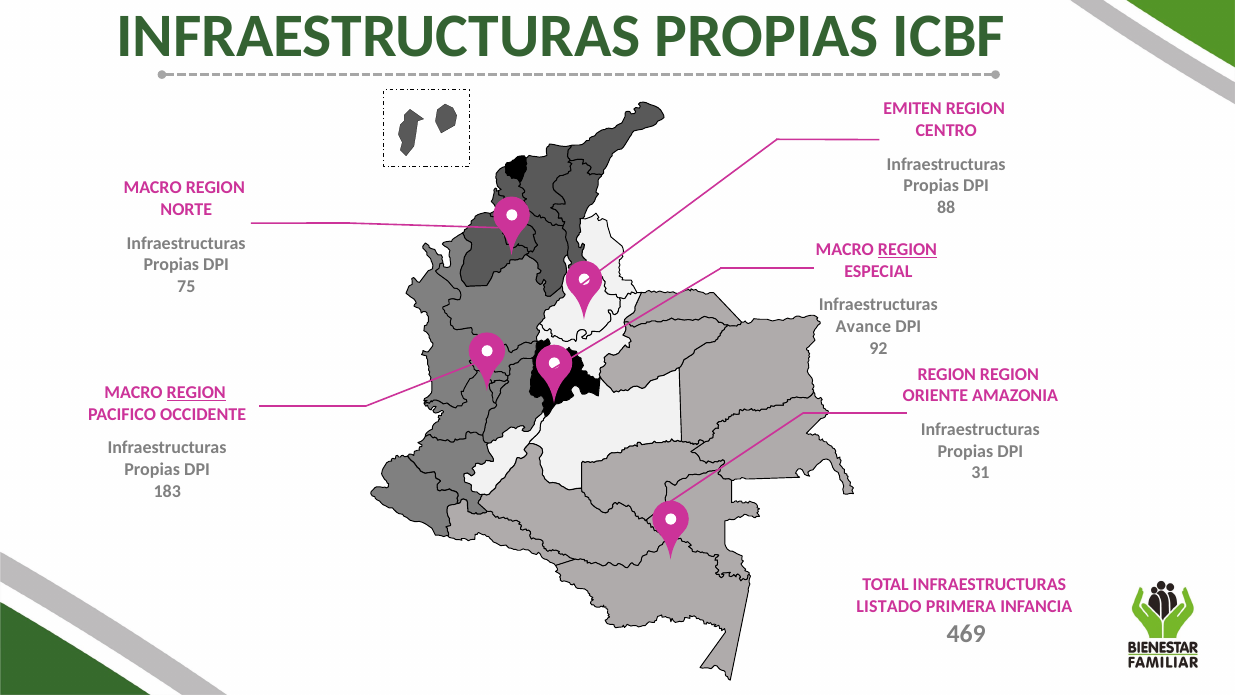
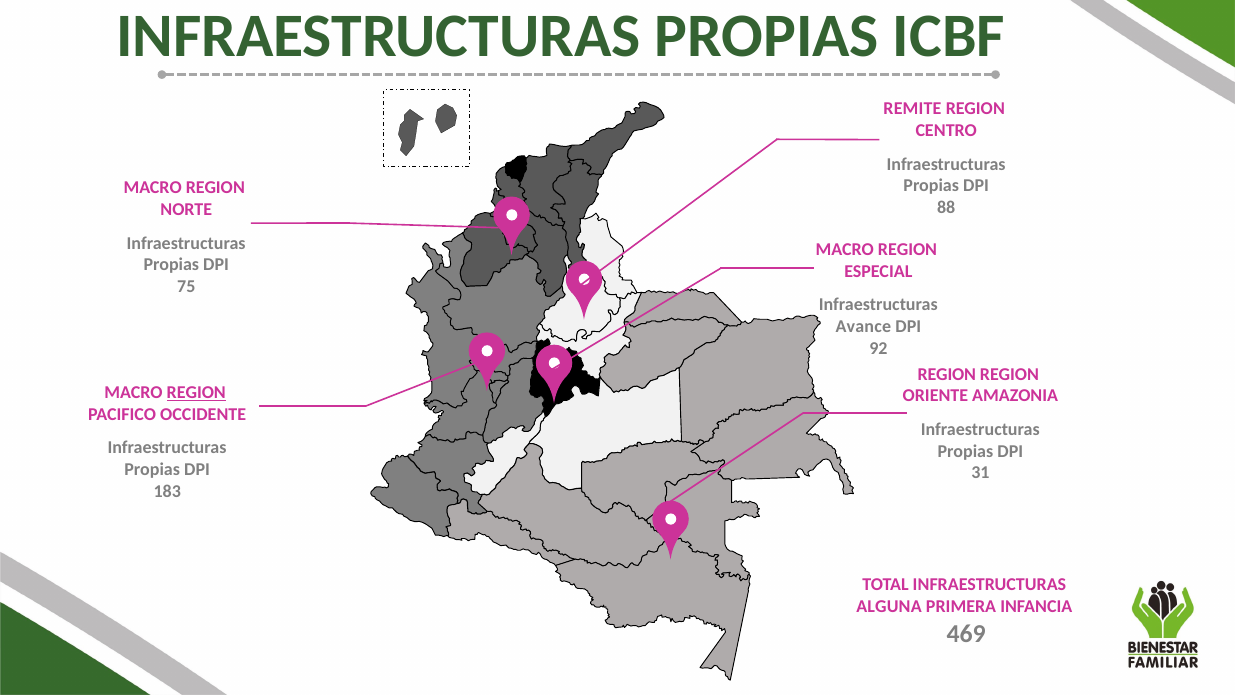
EMITEN: EMITEN -> REMITE
REGION at (908, 249) underline: present -> none
LISTADO: LISTADO -> ALGUNA
